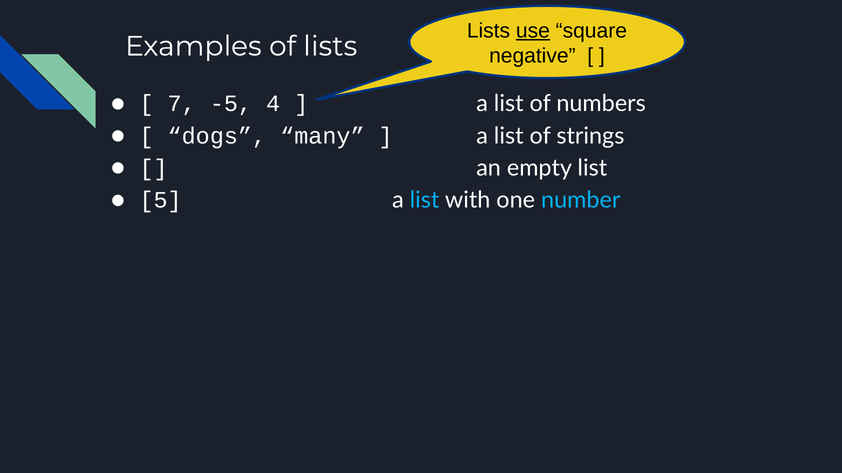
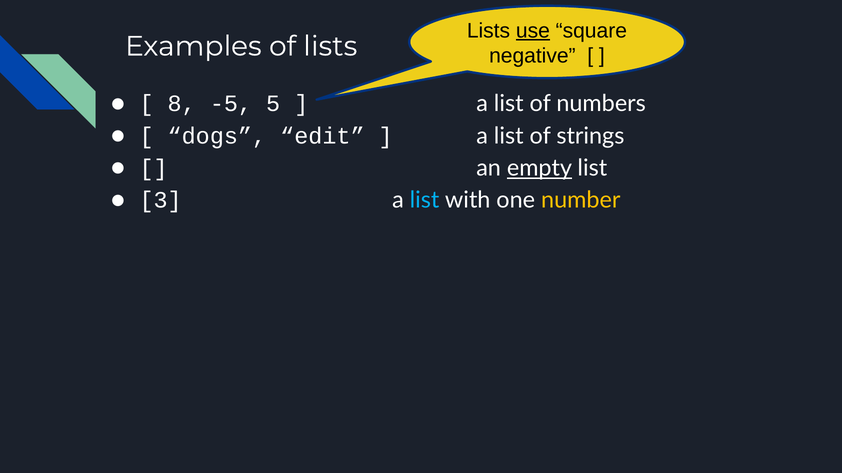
7: 7 -> 8
4: 4 -> 5
many: many -> edit
empty underline: none -> present
5: 5 -> 3
number colour: light blue -> yellow
